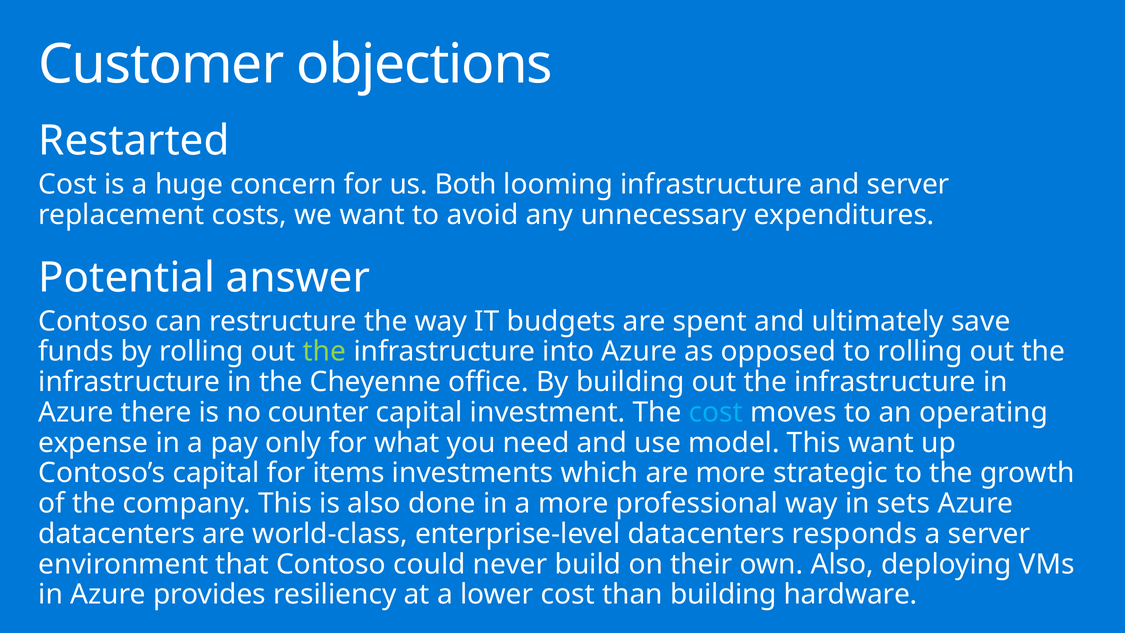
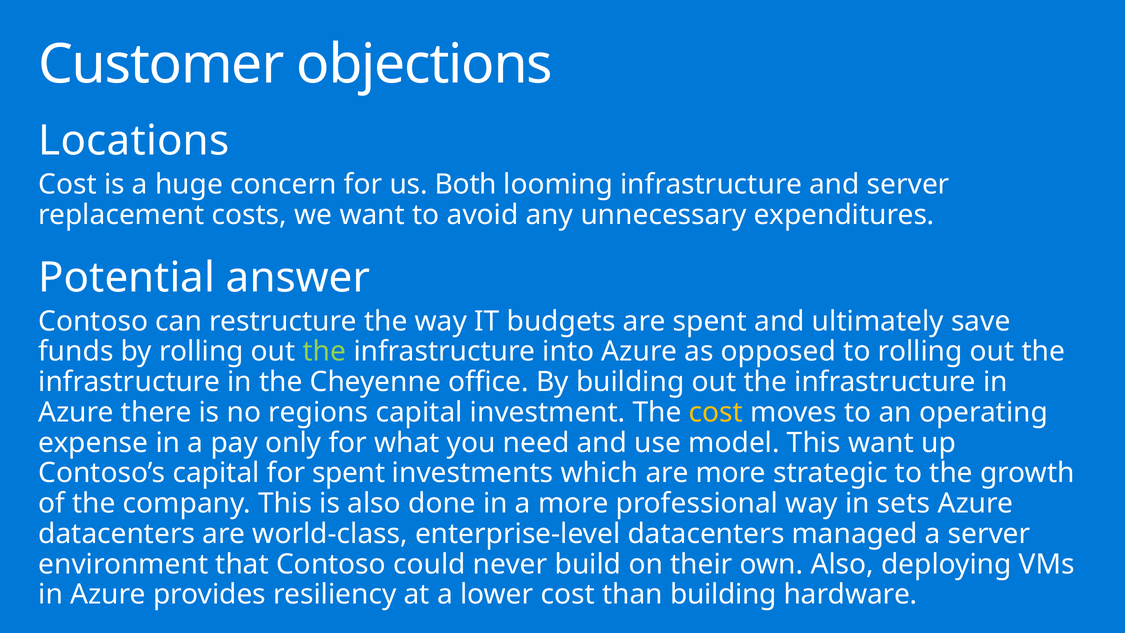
Restarted: Restarted -> Locations
counter: counter -> regions
cost at (716, 412) colour: light blue -> yellow
for items: items -> spent
responds: responds -> managed
